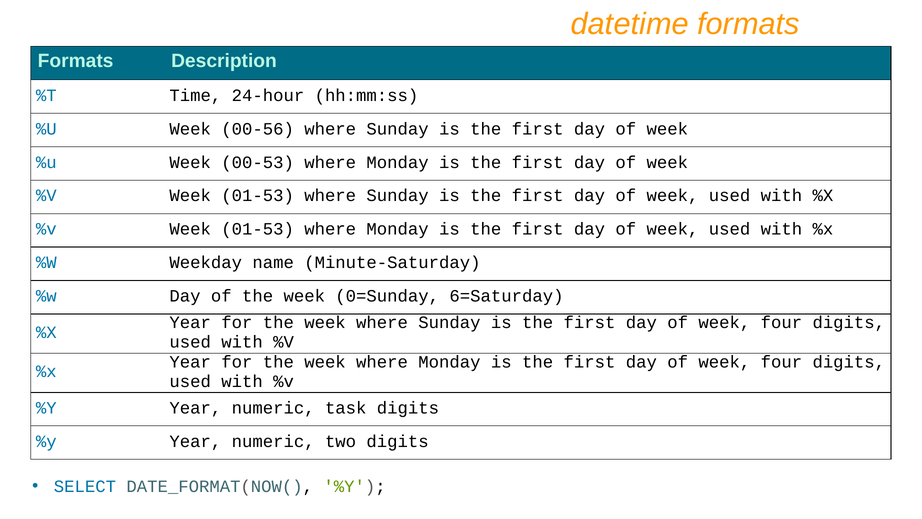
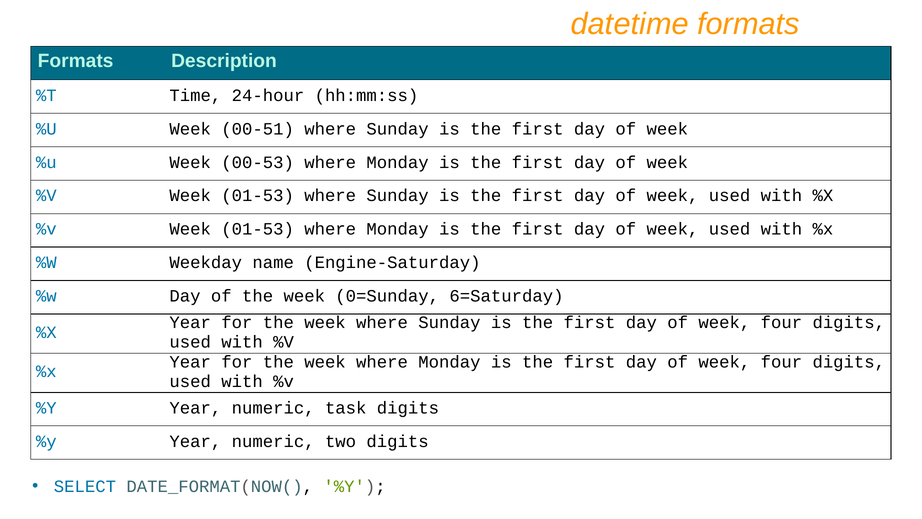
00-56: 00-56 -> 00-51
Minute-Saturday: Minute-Saturday -> Engine-Saturday
